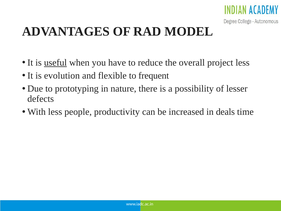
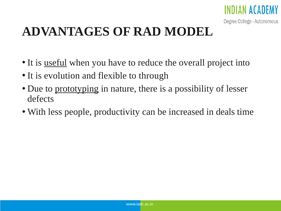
project less: less -> into
frequent: frequent -> through
prototyping underline: none -> present
